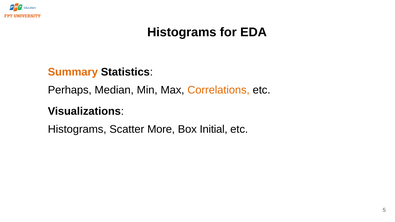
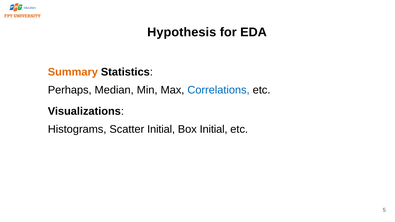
Histograms at (182, 32): Histograms -> Hypothesis
Correlations colour: orange -> blue
Scatter More: More -> Initial
